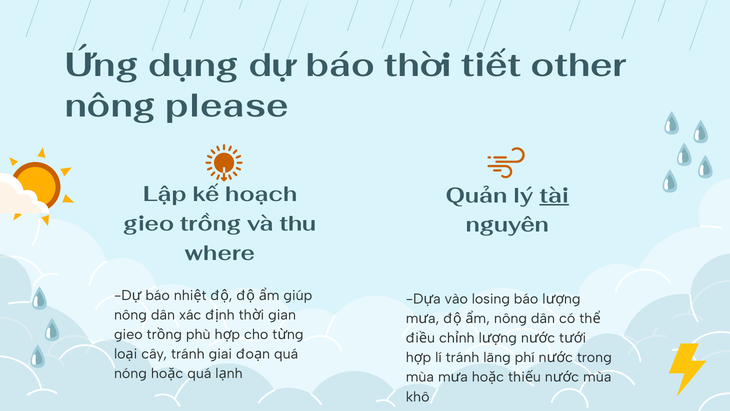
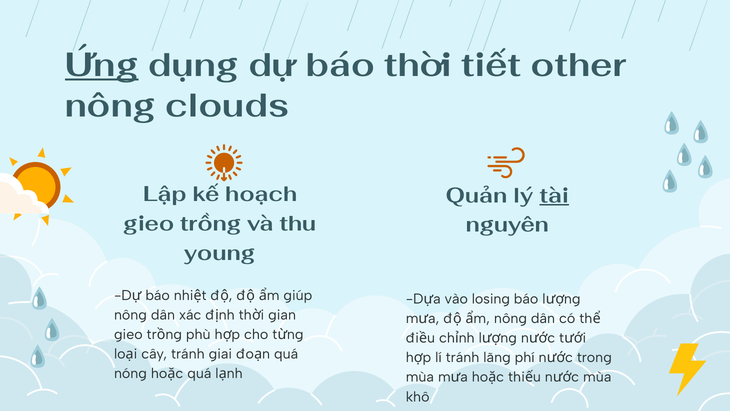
Ứng underline: none -> present
please: please -> clouds
where: where -> young
